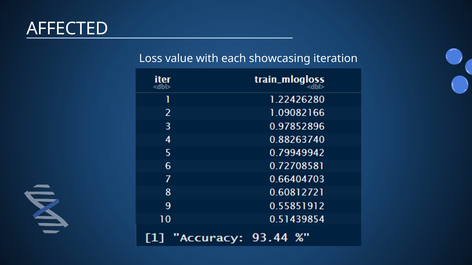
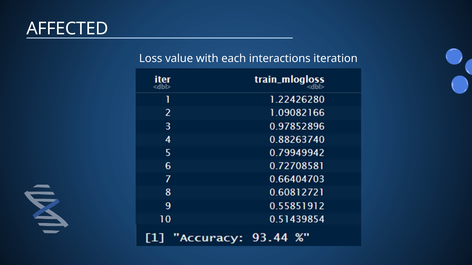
showcasing: showcasing -> interactions
